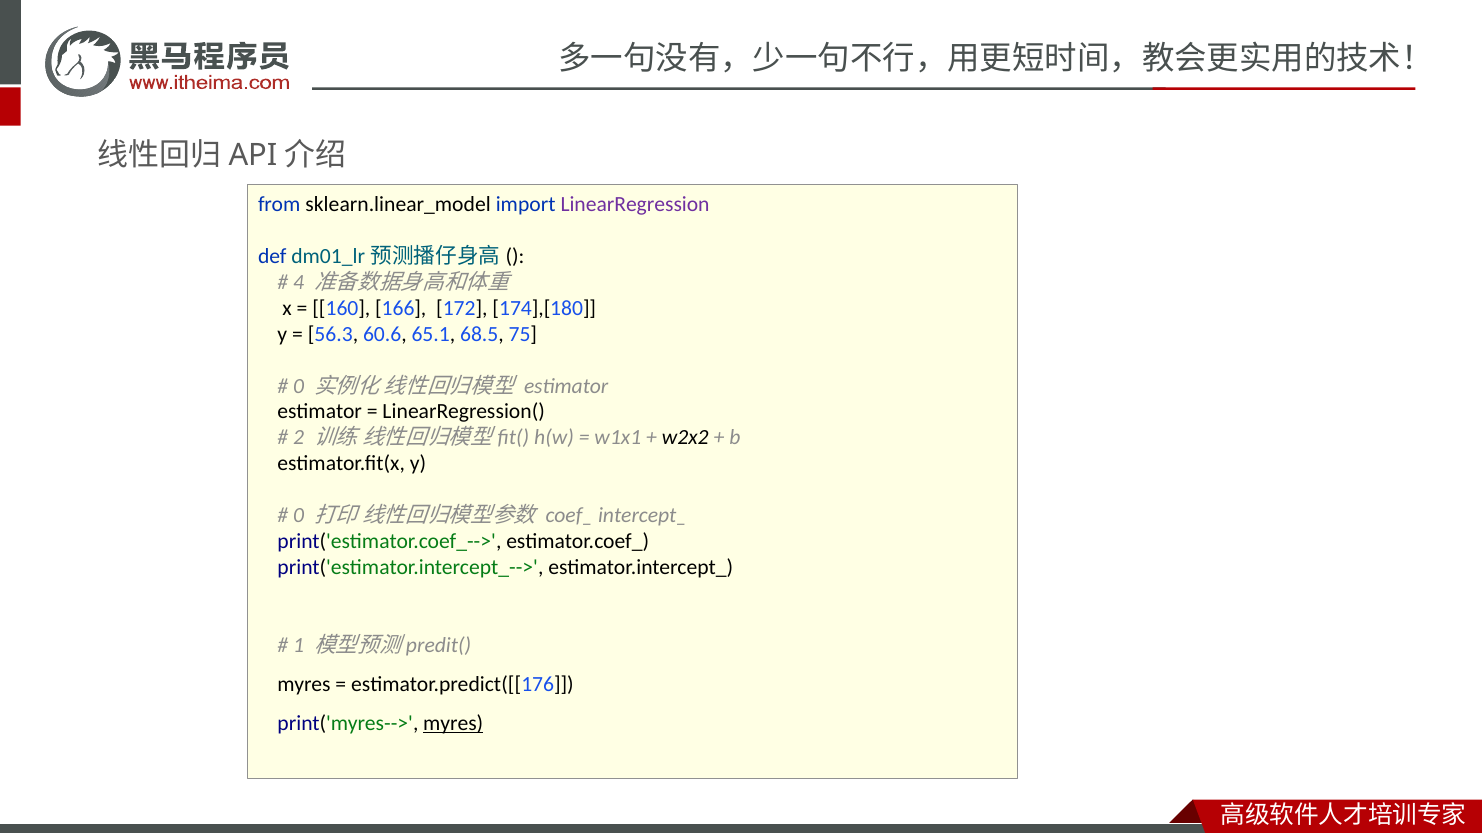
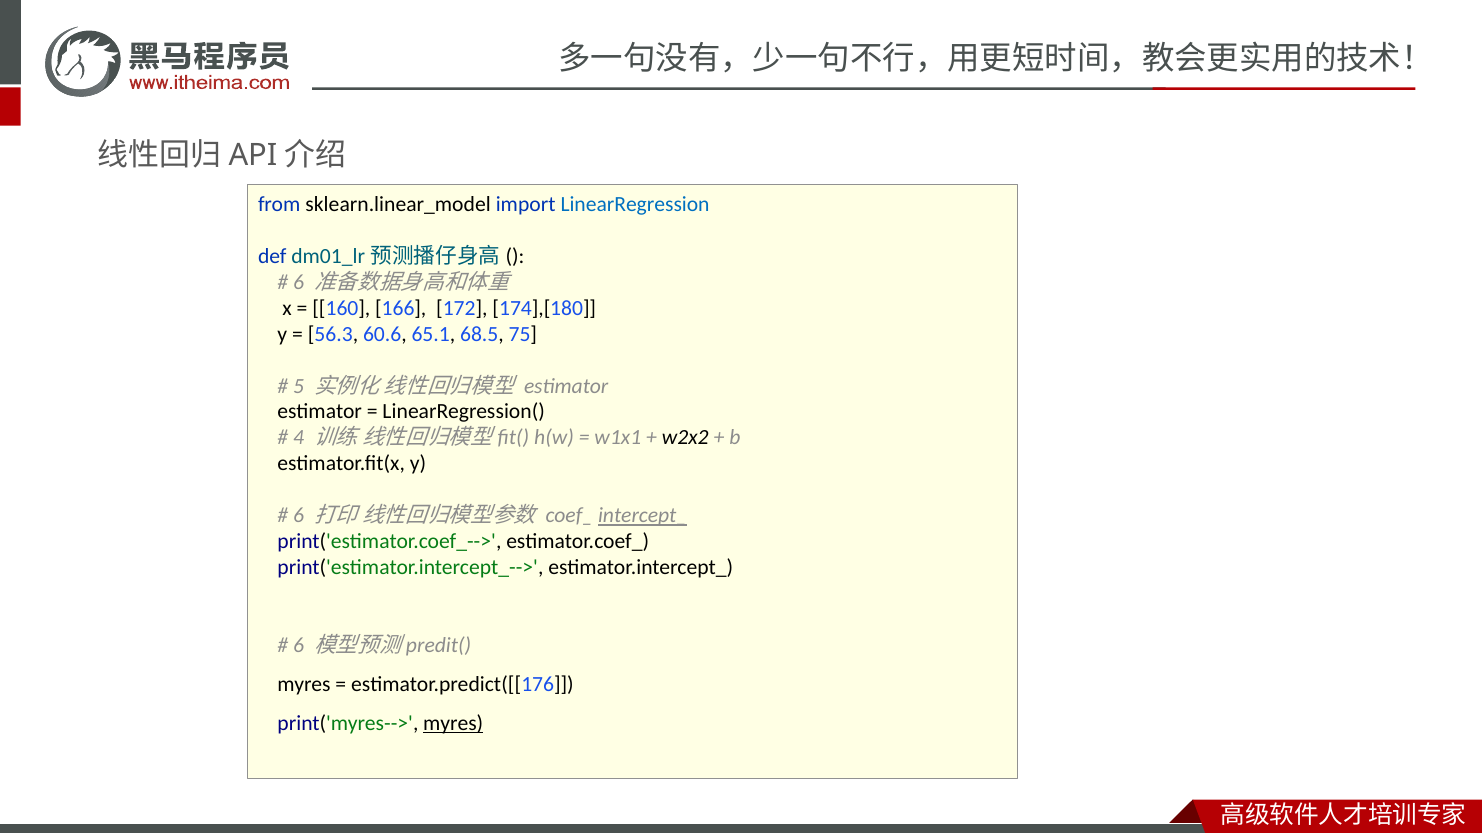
LinearRegression colour: purple -> blue
4 at (299, 282): 4 -> 6
0 at (299, 386): 0 -> 5
2: 2 -> 4
0 at (299, 516): 0 -> 6
intercept_ underline: none -> present
1 at (299, 646): 1 -> 6
